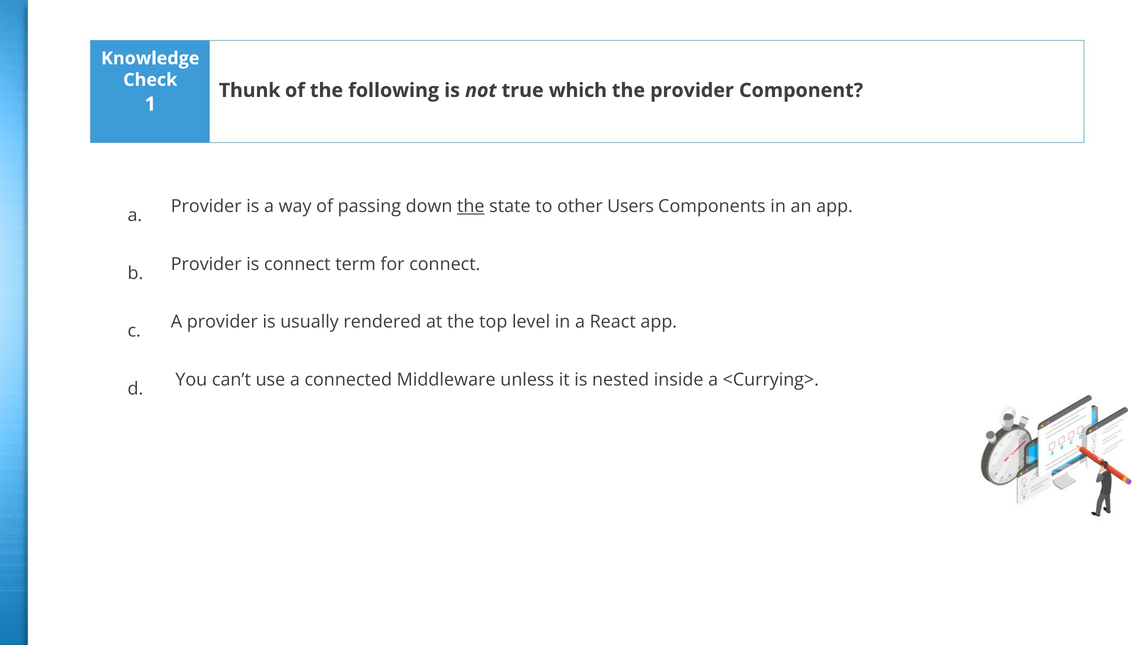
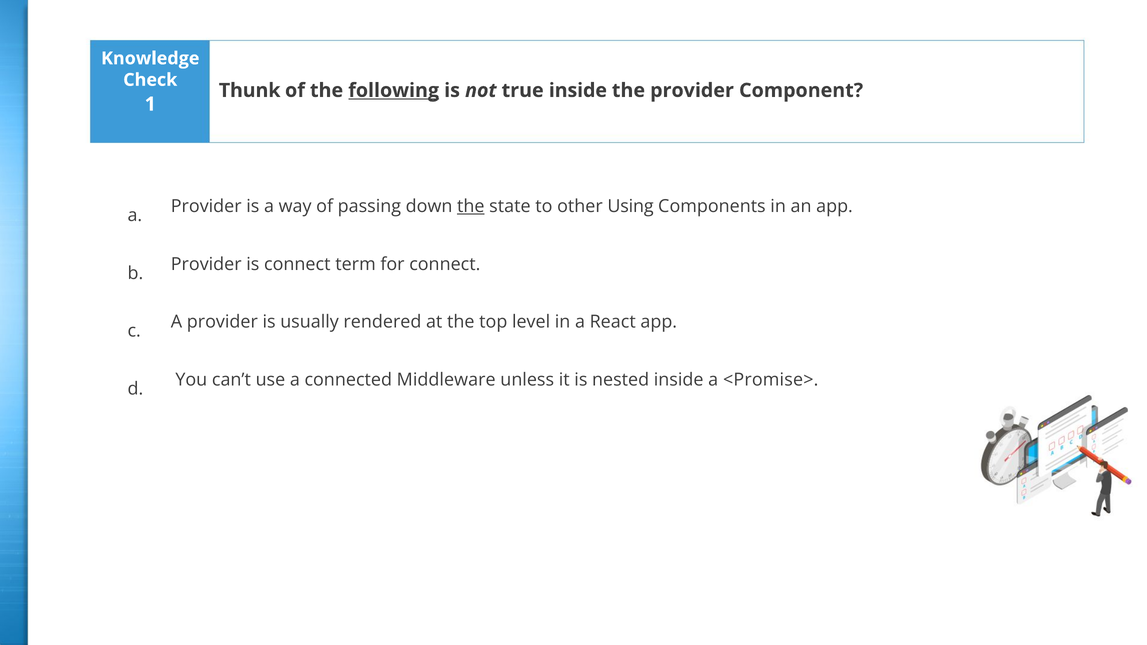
following underline: none -> present
true which: which -> inside
Users: Users -> Using
<Currying>: <Currying> -> <Promise>
